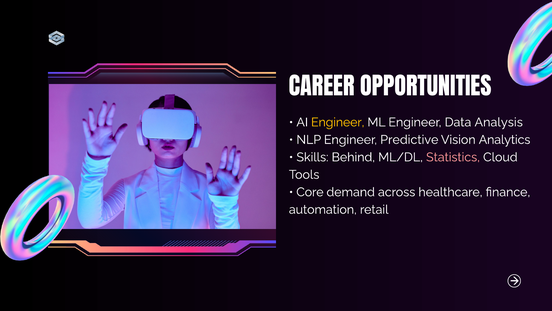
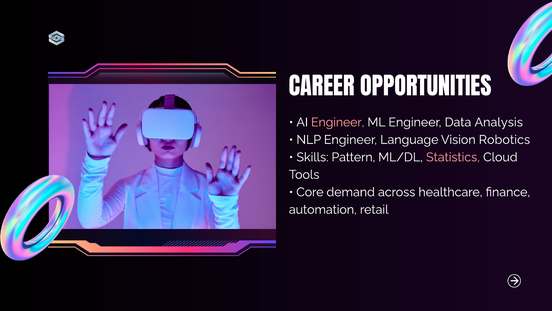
Engineer at (338, 122) colour: yellow -> pink
Predictive: Predictive -> Language
Analytics: Analytics -> Robotics
Behind: Behind -> Pattern
